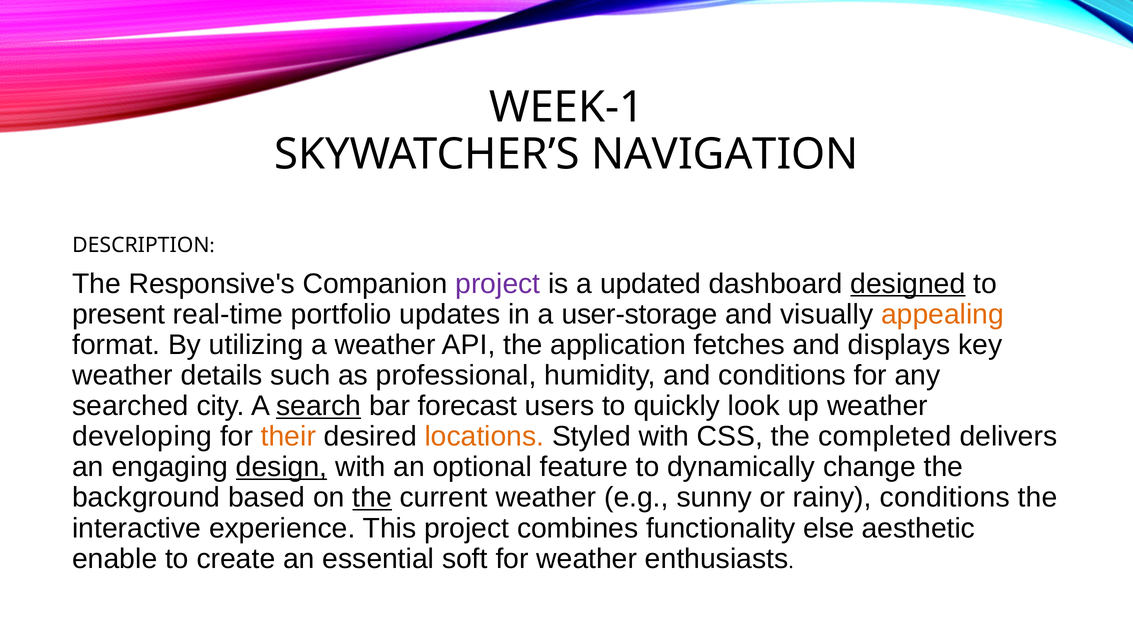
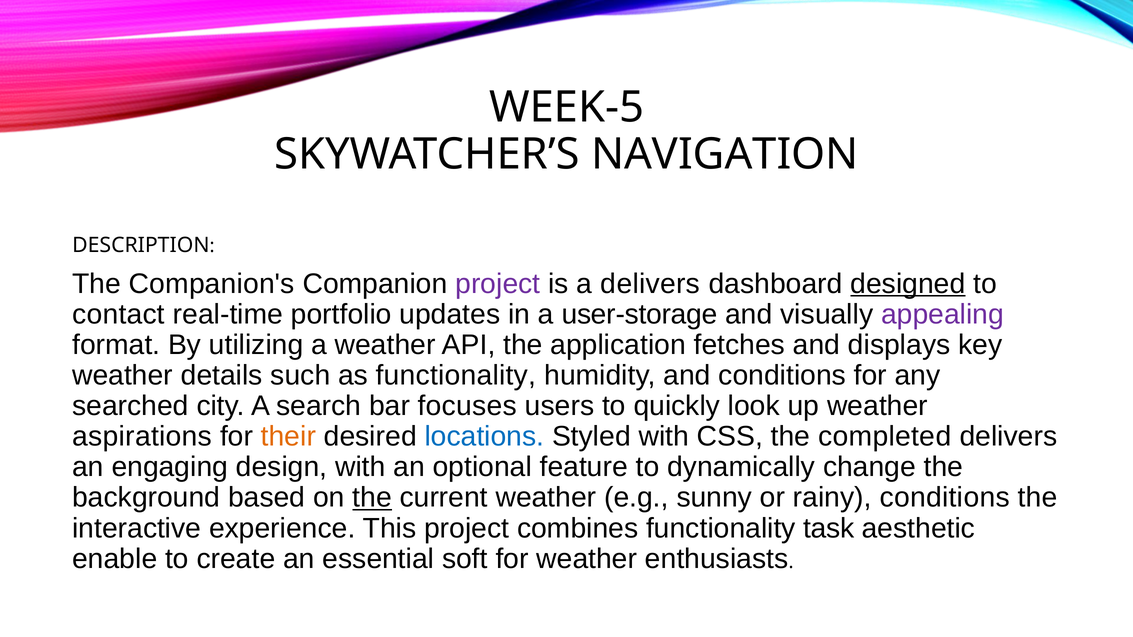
WEEK-1: WEEK-1 -> WEEK-5
Responsive's: Responsive's -> Companion's
a updated: updated -> delivers
present: present -> contact
appealing colour: orange -> purple
as professional: professional -> functionality
search underline: present -> none
forecast: forecast -> focuses
developing: developing -> aspirations
locations colour: orange -> blue
design underline: present -> none
else: else -> task
